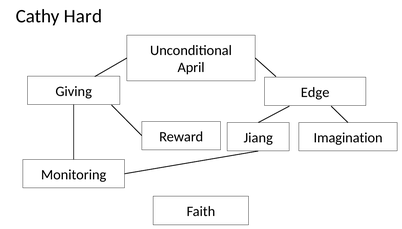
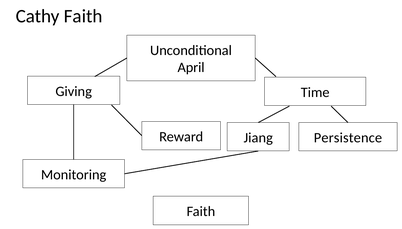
Cathy Hard: Hard -> Faith
Edge: Edge -> Time
Imagination: Imagination -> Persistence
